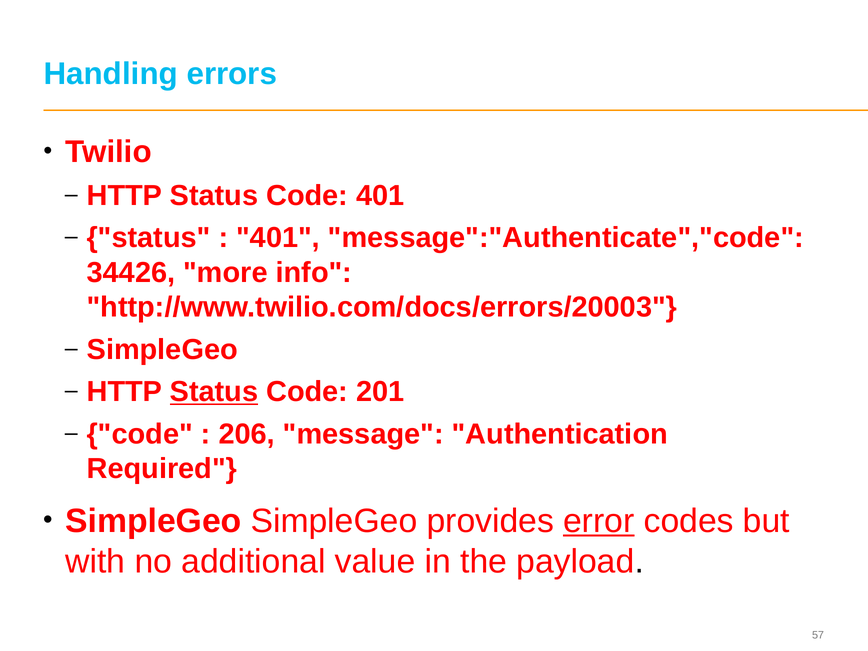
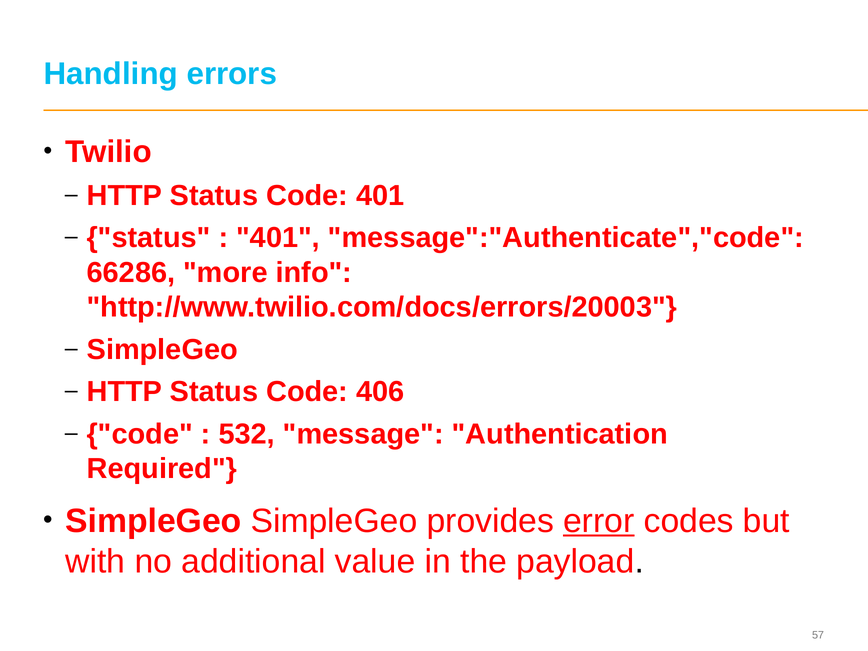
34426: 34426 -> 66286
Status at (214, 392) underline: present -> none
201: 201 -> 406
206: 206 -> 532
